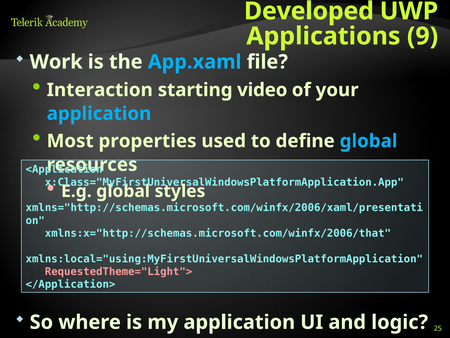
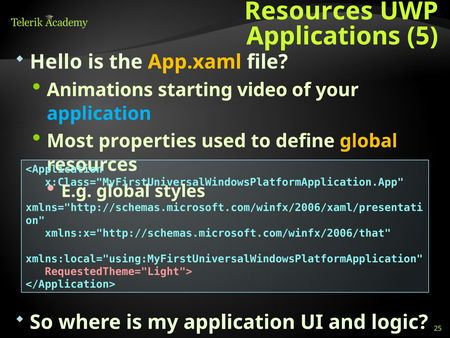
Developed at (309, 11): Developed -> Resources
9: 9 -> 5
Work: Work -> Hello
App.xaml colour: light blue -> yellow
Interaction: Interaction -> Animations
global at (369, 141) colour: light blue -> yellow
